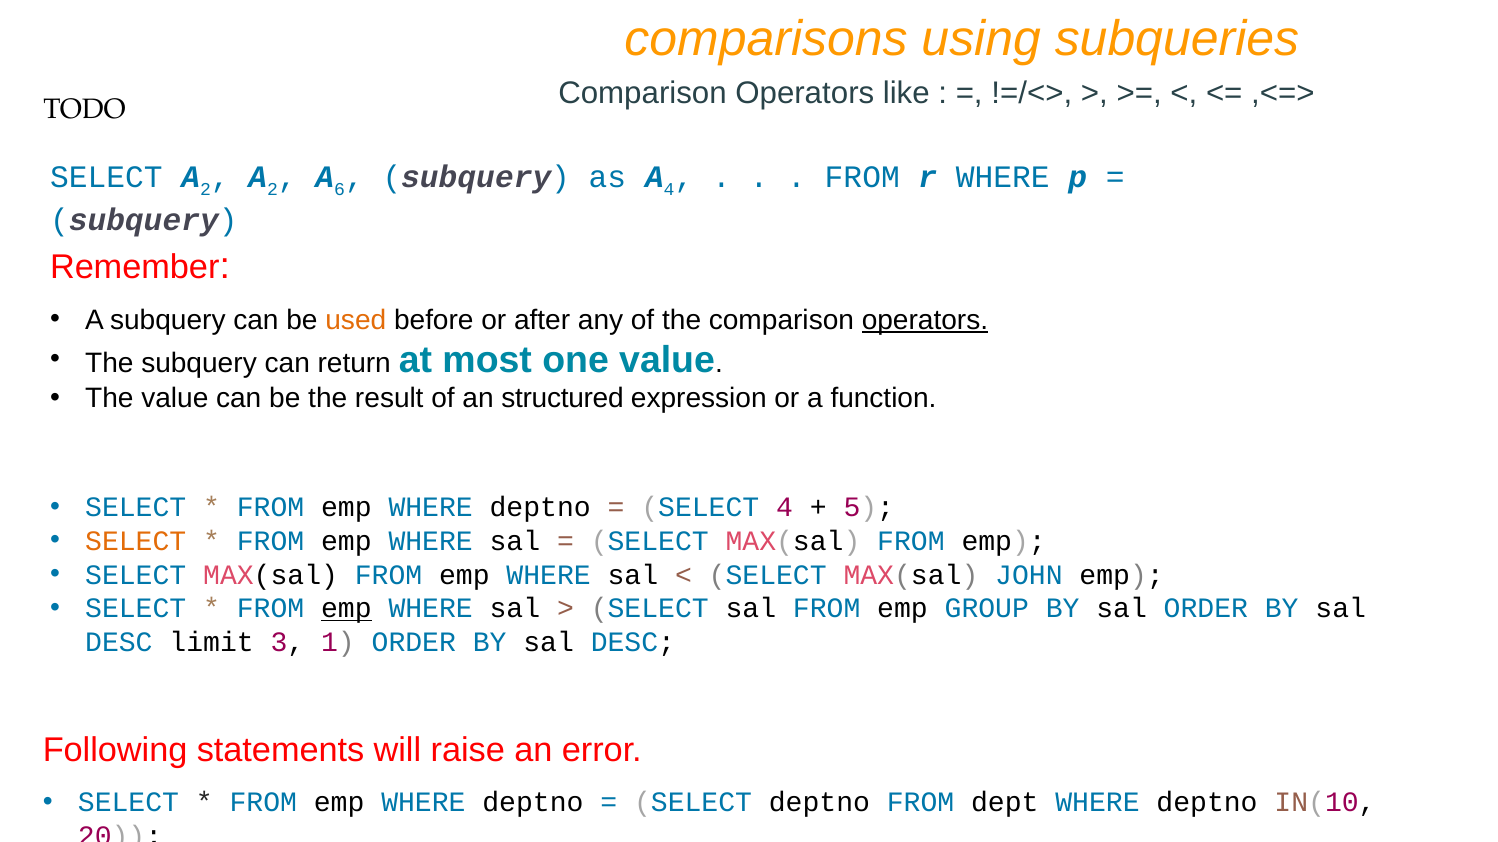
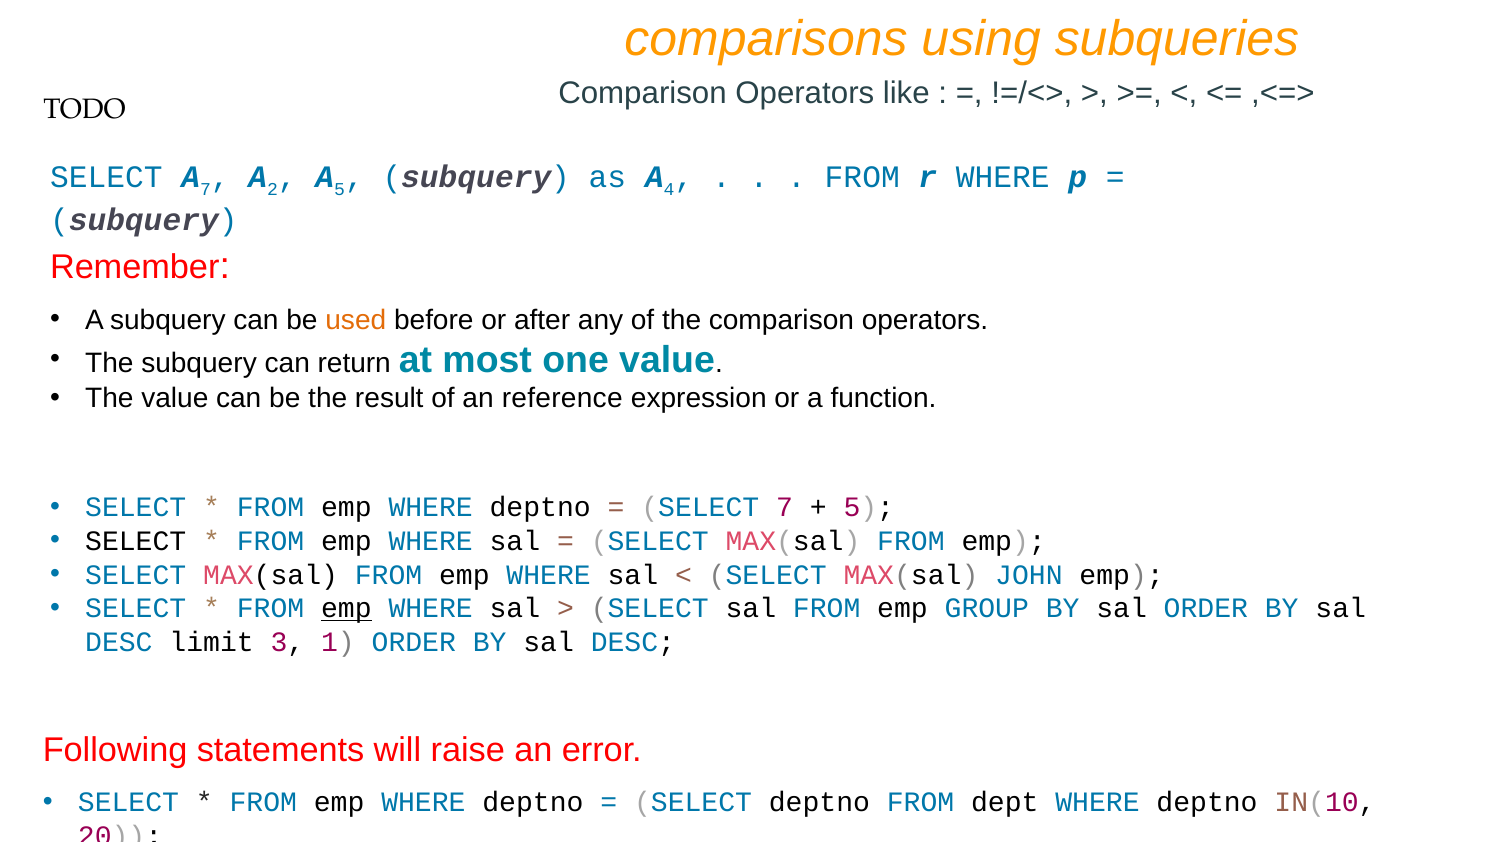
SELECT A 2: 2 -> 7
A 6: 6 -> 5
operators at (925, 320) underline: present -> none
structured: structured -> reference
SELECT 4: 4 -> 7
SELECT at (136, 541) colour: orange -> black
